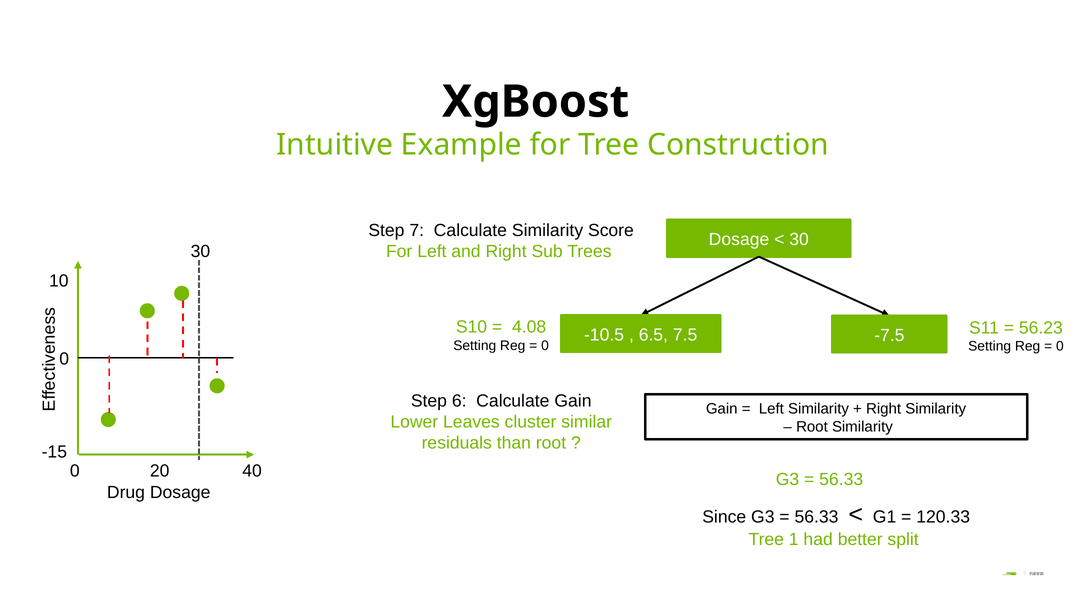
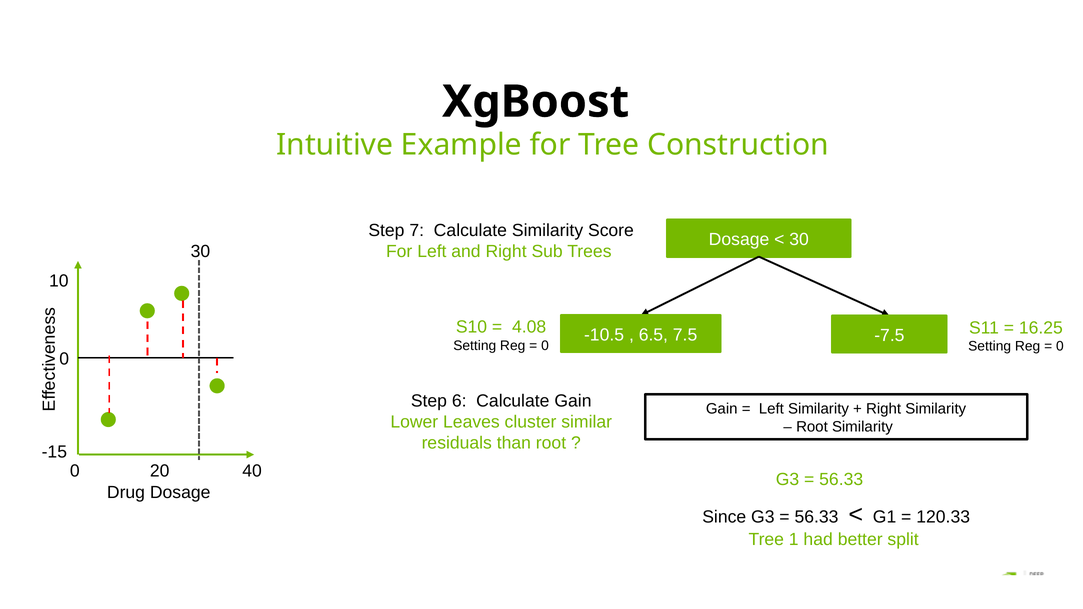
56.23: 56.23 -> 16.25
